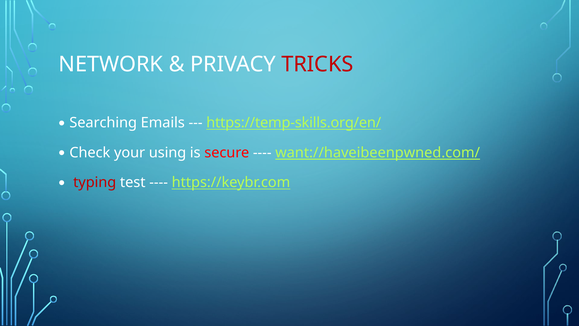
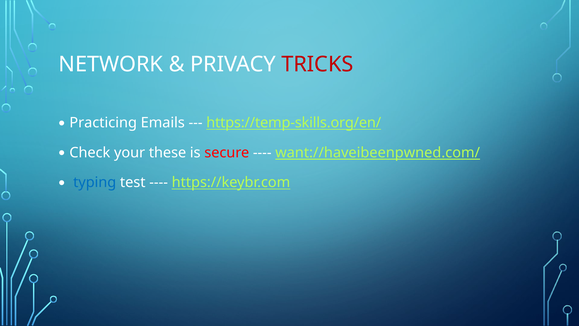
Searching: Searching -> Practicing
using: using -> these
typing colour: red -> blue
